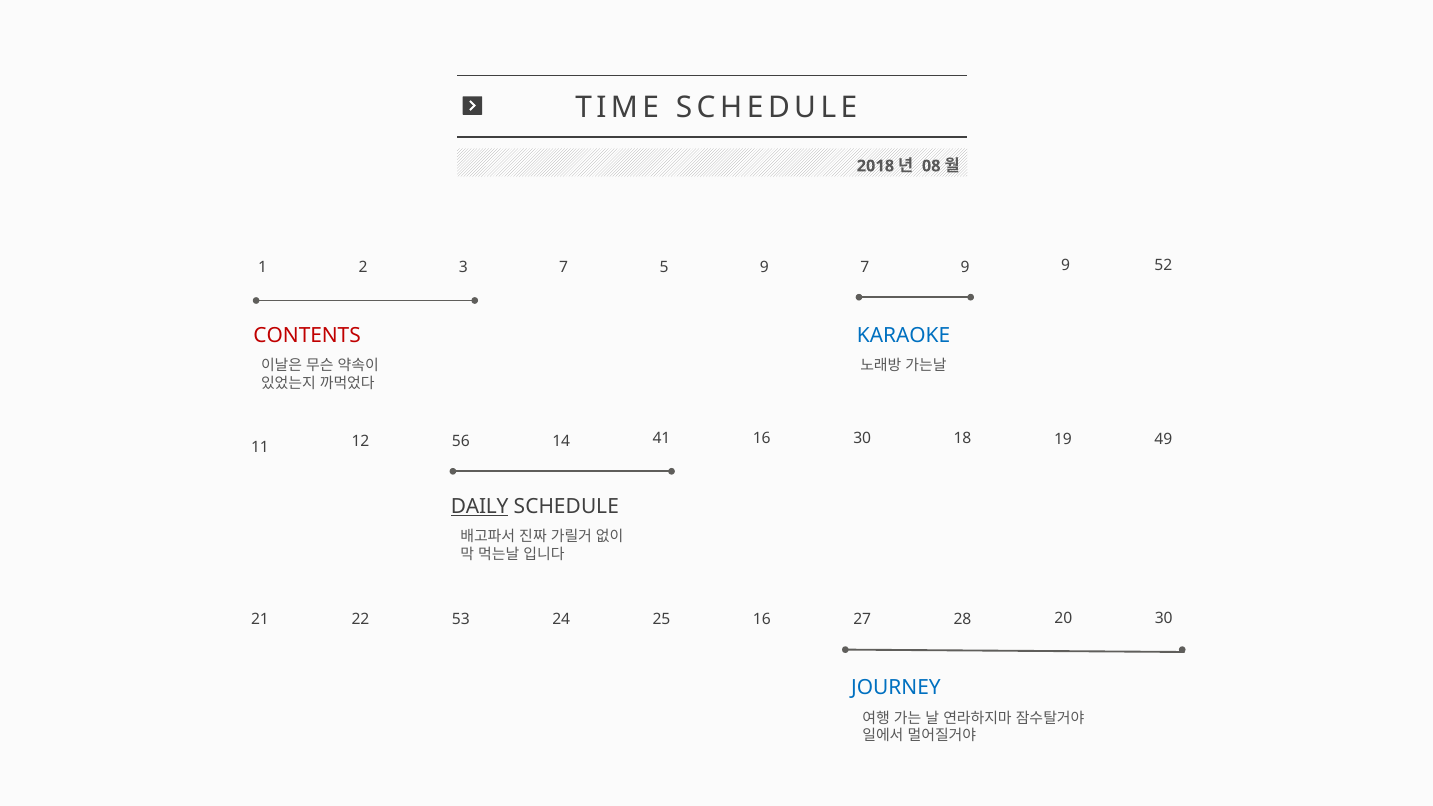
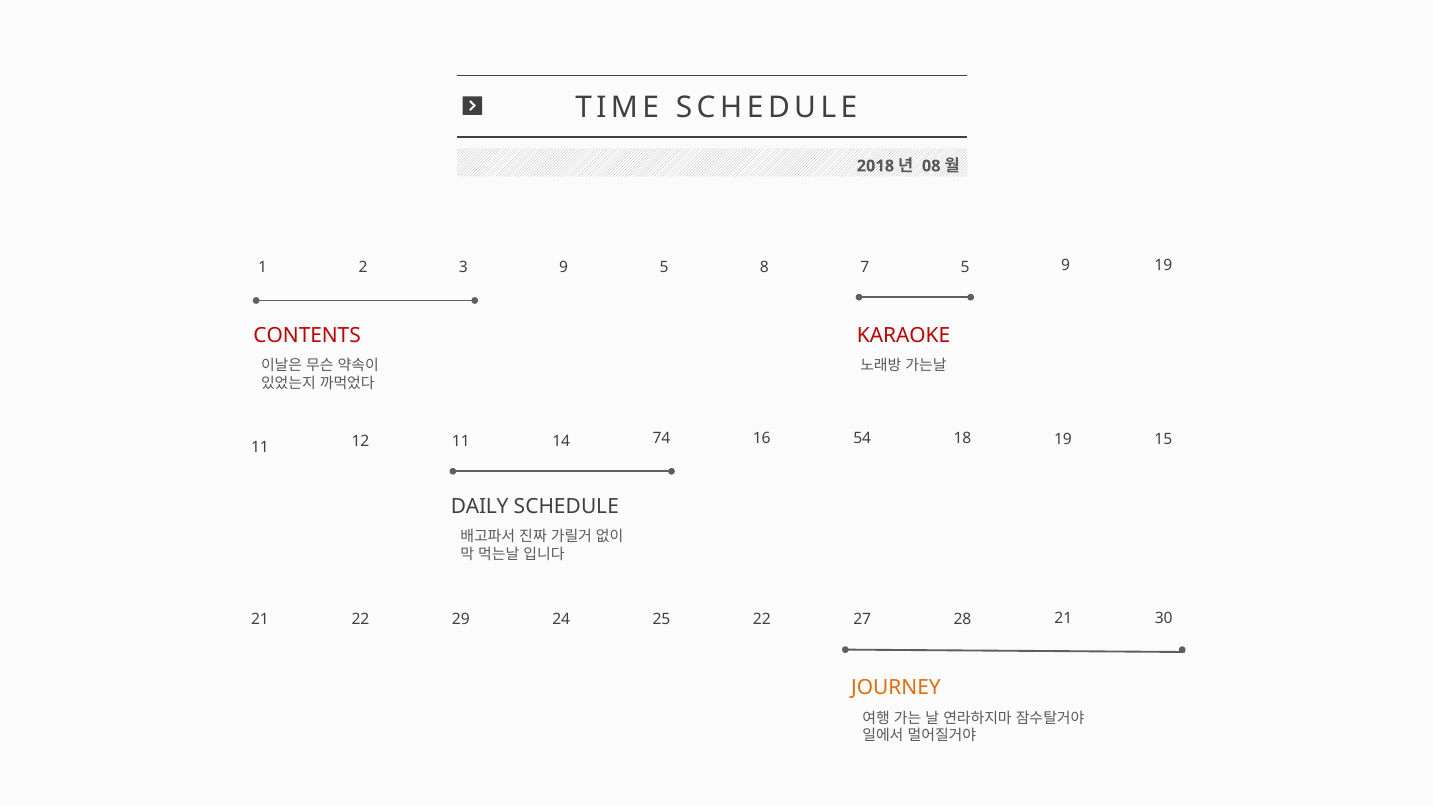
3 7: 7 -> 9
5 9: 9 -> 8
7 9: 9 -> 5
9 52: 52 -> 19
KARAOKE colour: blue -> red
12 56: 56 -> 11
41: 41 -> 74
16 30: 30 -> 54
49: 49 -> 15
DAILY underline: present -> none
53: 53 -> 29
25 16: 16 -> 22
28 20: 20 -> 21
JOURNEY colour: blue -> orange
